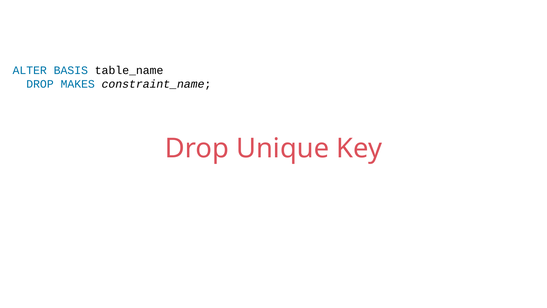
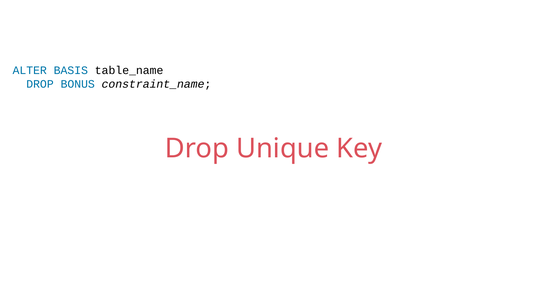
MAKES: MAKES -> BONUS
